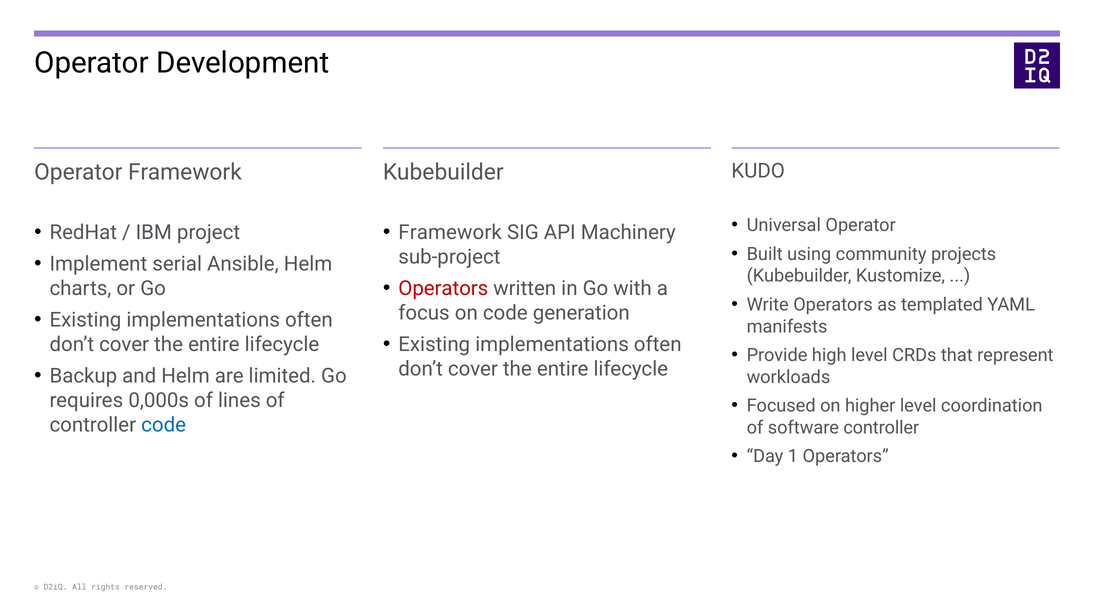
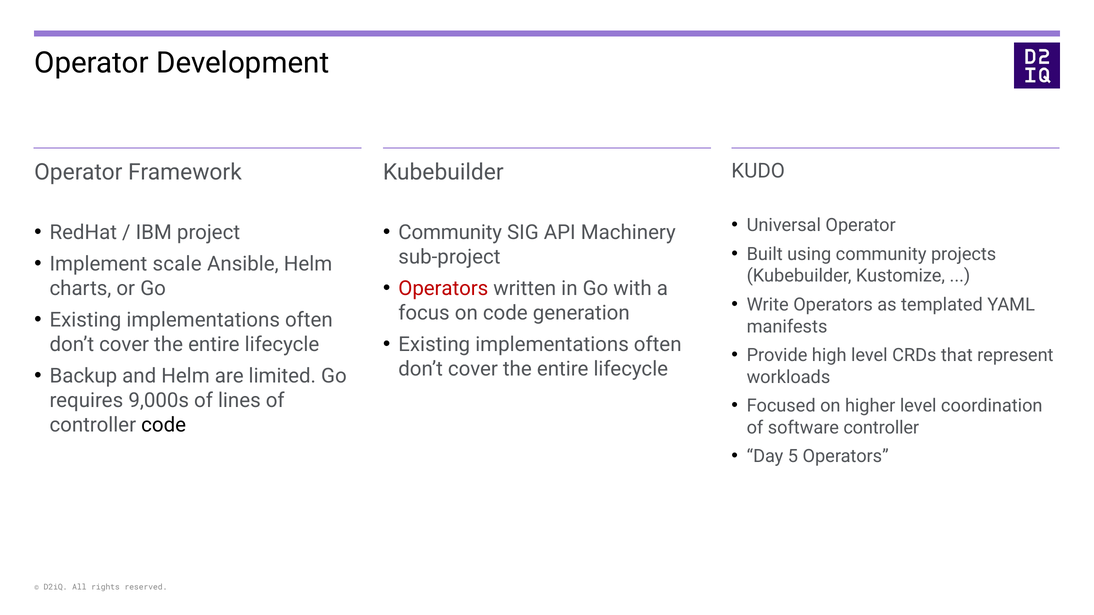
Framework at (450, 233): Framework -> Community
serial: serial -> scale
0,000s: 0,000s -> 9,000s
code at (164, 425) colour: blue -> black
1: 1 -> 5
